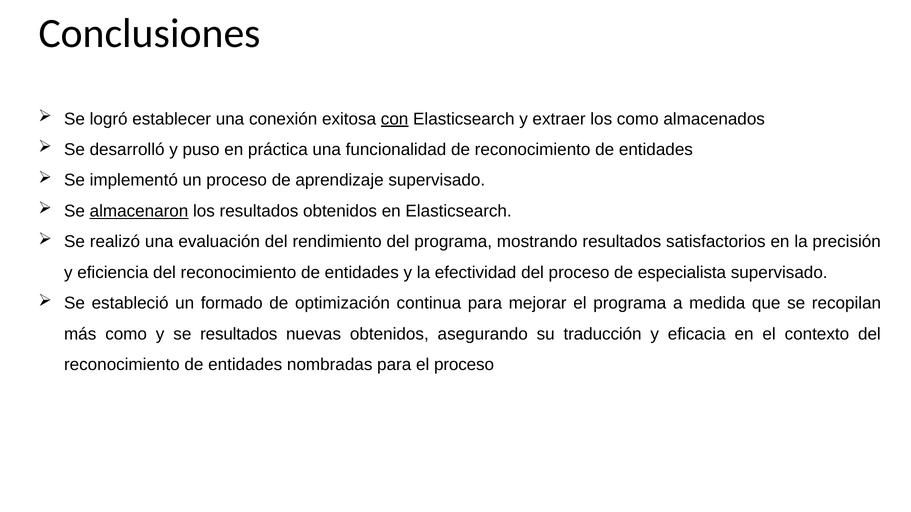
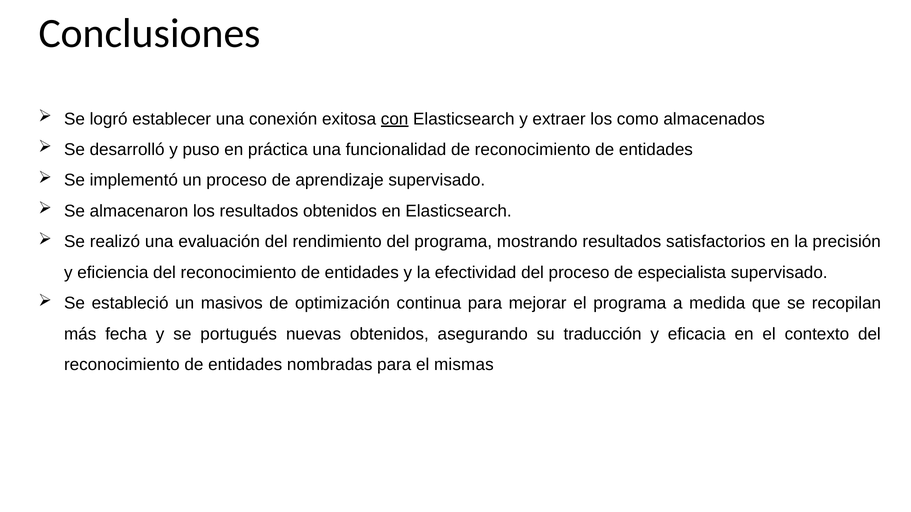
almacenaron underline: present -> none
formado: formado -> masivos
más como: como -> fecha
se resultados: resultados -> portugués
el proceso: proceso -> mismas
